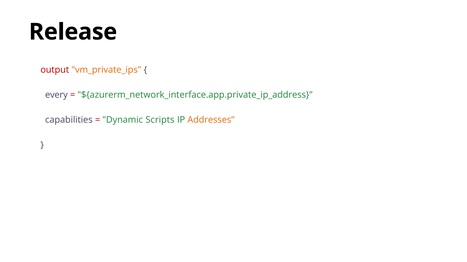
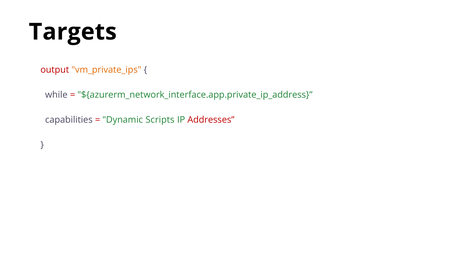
Release: Release -> Targets
every: every -> while
Addresses colour: orange -> red
